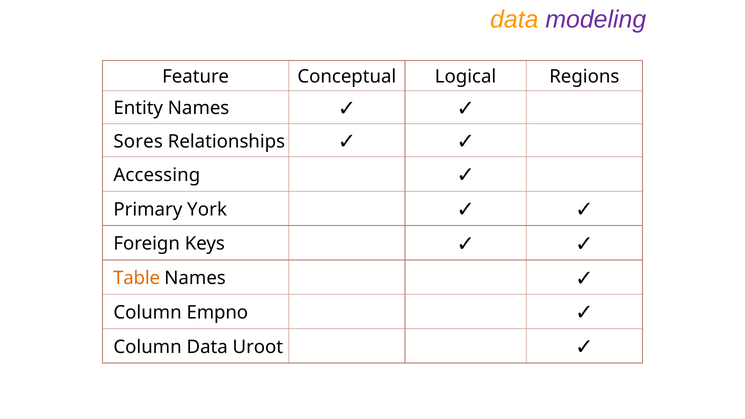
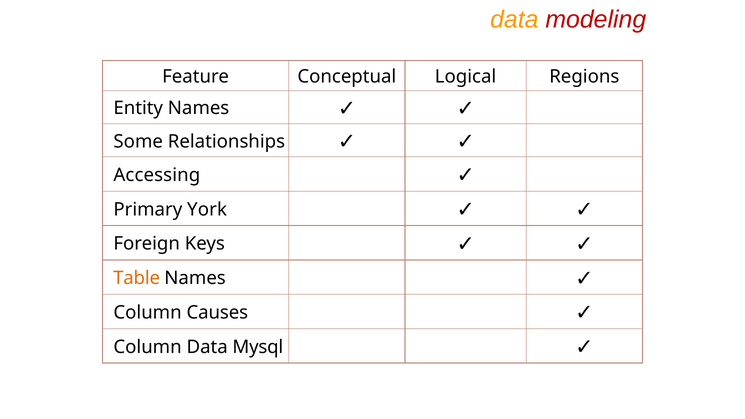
modeling colour: purple -> red
Sores: Sores -> Some
Empno: Empno -> Causes
Uroot: Uroot -> Mysql
